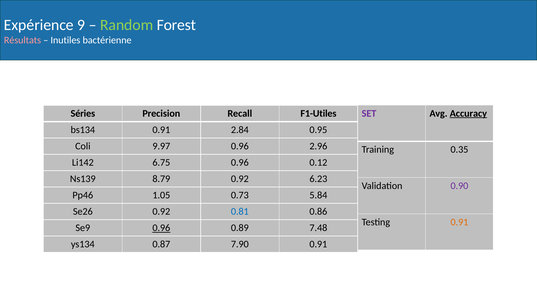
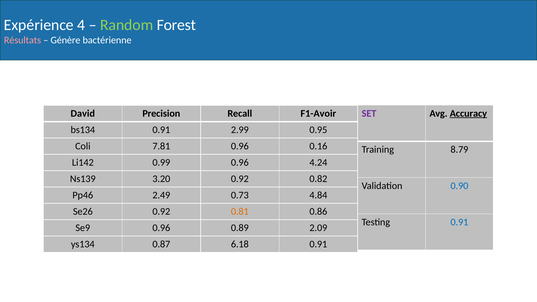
9: 9 -> 4
Inutiles: Inutiles -> Génère
Séries: Séries -> David
F1-Utiles: F1-Utiles -> F1-Avoir
2.84: 2.84 -> 2.99
9.97: 9.97 -> 7.81
2.96: 2.96 -> 0.16
0.35: 0.35 -> 8.79
6.75: 6.75 -> 0.99
0.12: 0.12 -> 4.24
8.79: 8.79 -> 3.20
6.23: 6.23 -> 0.82
0.90 colour: purple -> blue
1.05: 1.05 -> 2.49
5.84: 5.84 -> 4.84
0.81 colour: blue -> orange
0.91 at (459, 222) colour: orange -> blue
0.96 at (161, 228) underline: present -> none
7.48: 7.48 -> 2.09
7.90: 7.90 -> 6.18
